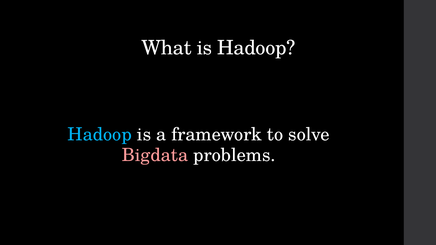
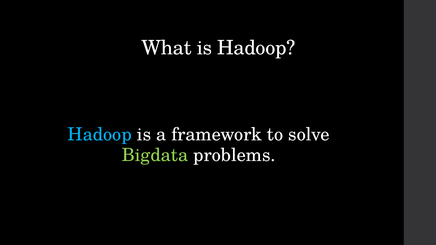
Bigdata colour: pink -> light green
